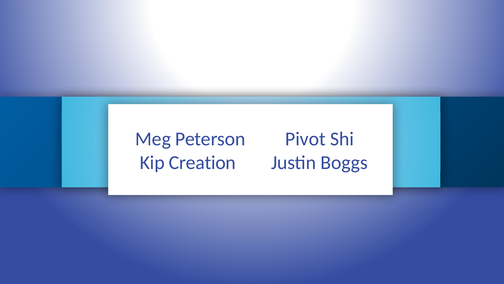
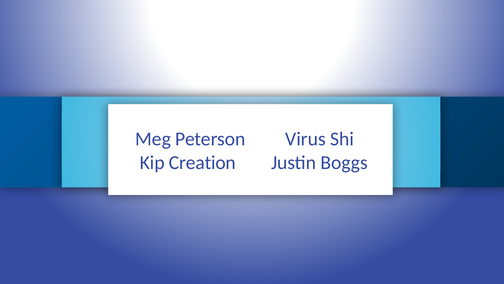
Pivot: Pivot -> Virus
